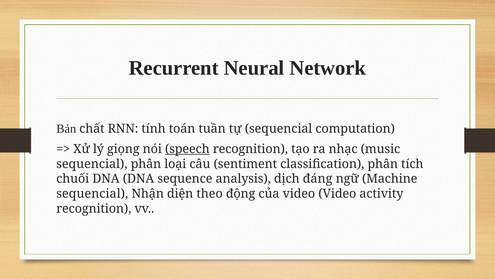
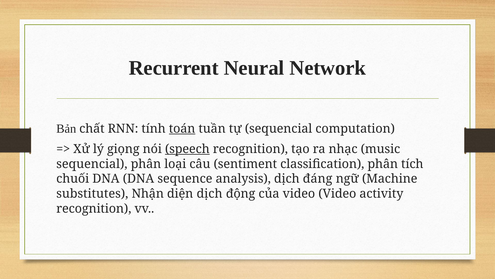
toán underline: none -> present
sequencial at (92, 193): sequencial -> substitutes
diện theo: theo -> dịch
